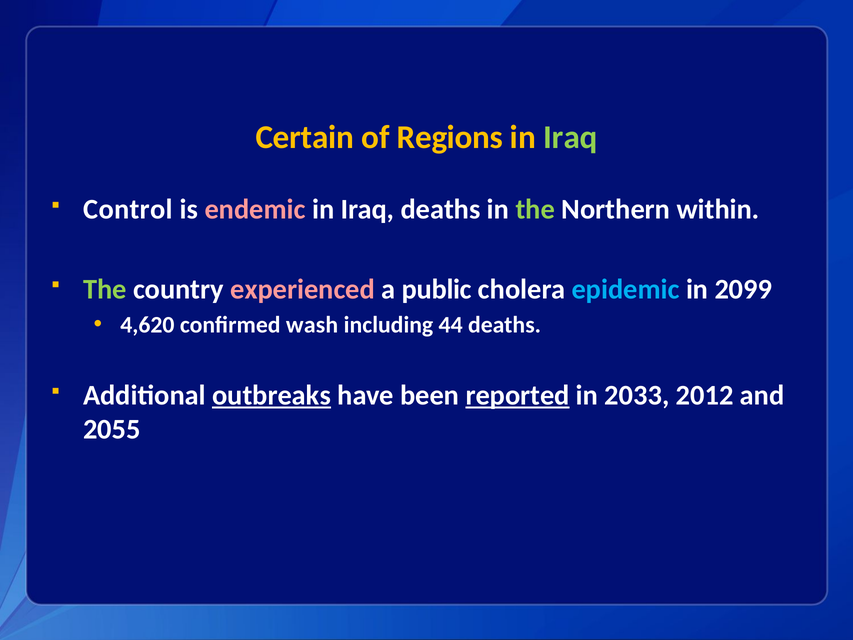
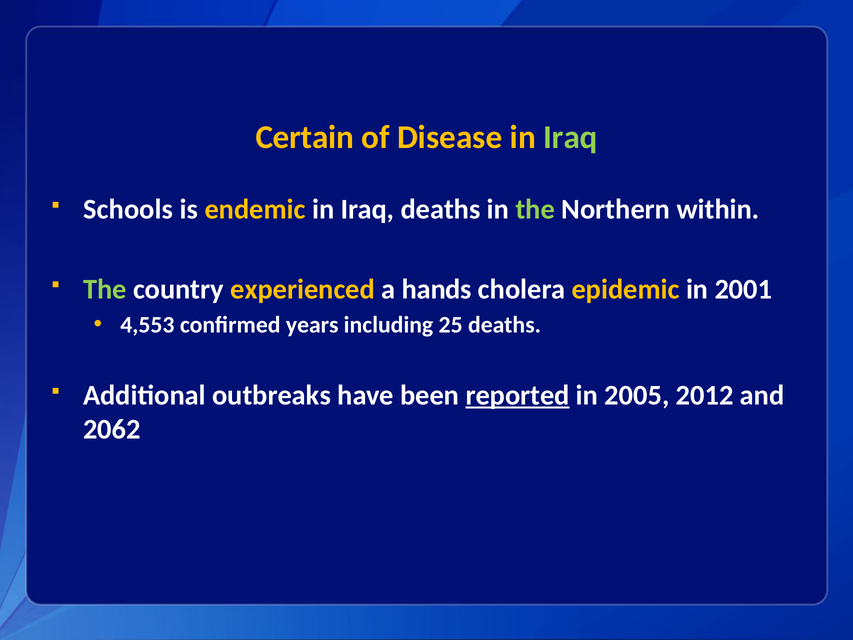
Regions: Regions -> Disease
Control: Control -> Schools
endemic colour: pink -> yellow
experienced colour: pink -> yellow
public: public -> hands
epidemic colour: light blue -> yellow
2099: 2099 -> 2001
4,620: 4,620 -> 4,553
wash: wash -> years
44: 44 -> 25
outbreaks underline: present -> none
2033: 2033 -> 2005
2055: 2055 -> 2062
